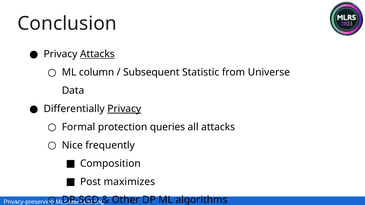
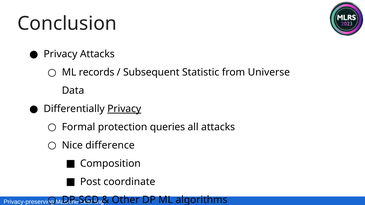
Attacks at (97, 54) underline: present -> none
column: column -> records
frequently: frequently -> difference
maximizes: maximizes -> coordinate
